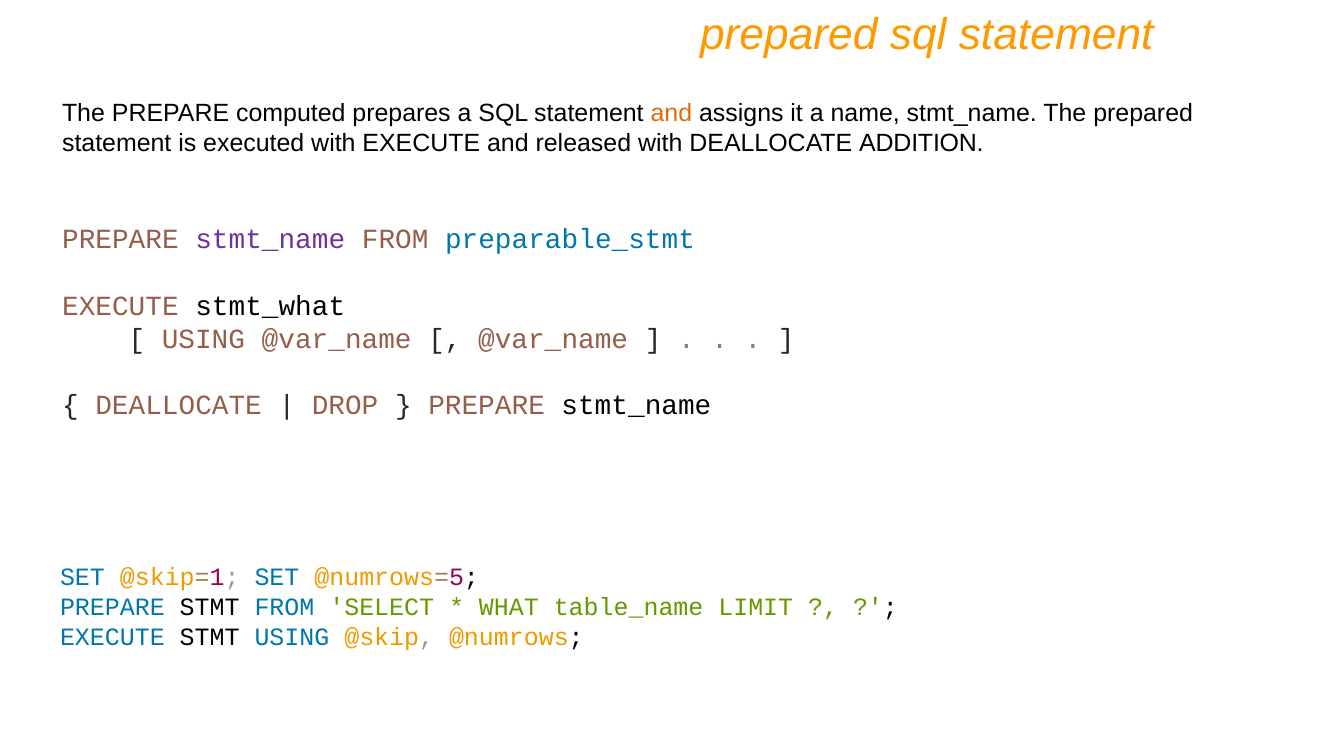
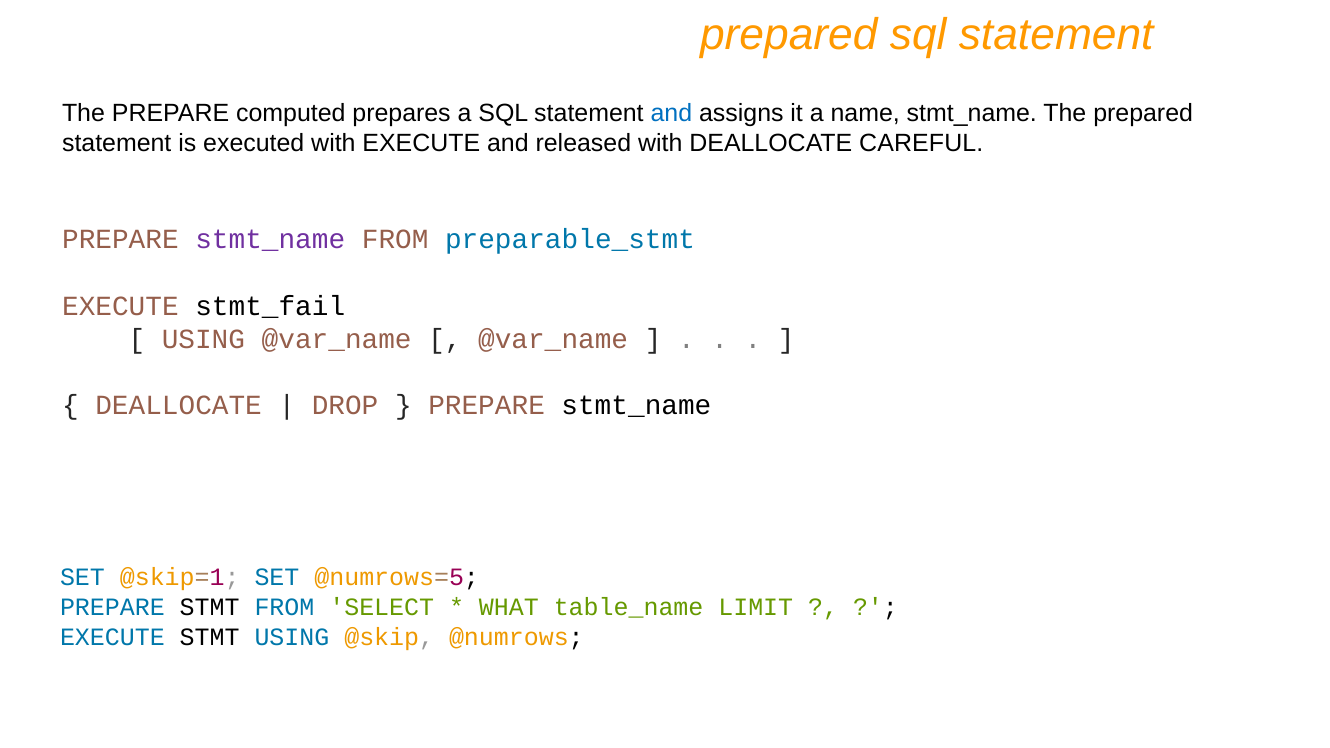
and at (671, 113) colour: orange -> blue
ADDITION: ADDITION -> CAREFUL
stmt_what: stmt_what -> stmt_fail
